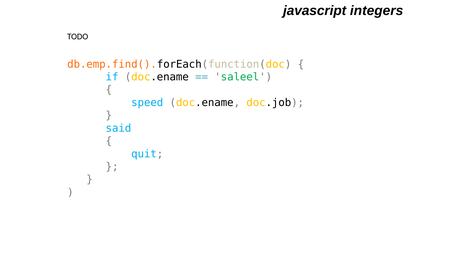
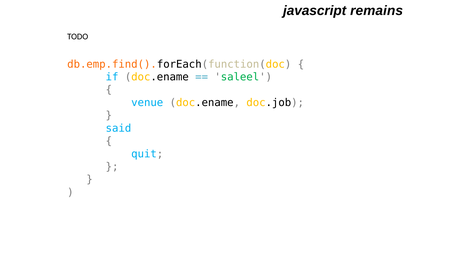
integers: integers -> remains
speed: speed -> venue
